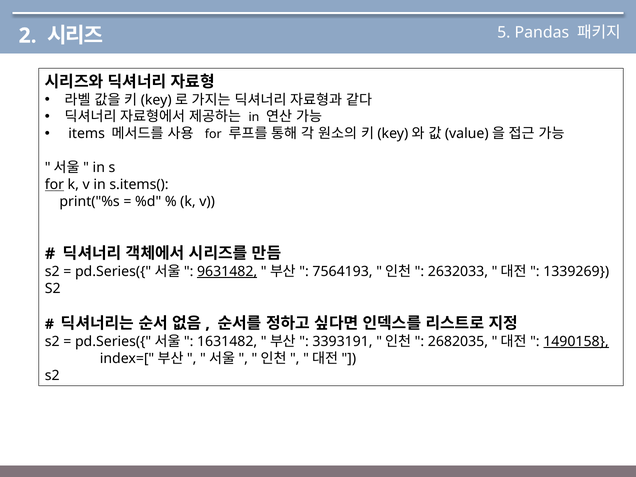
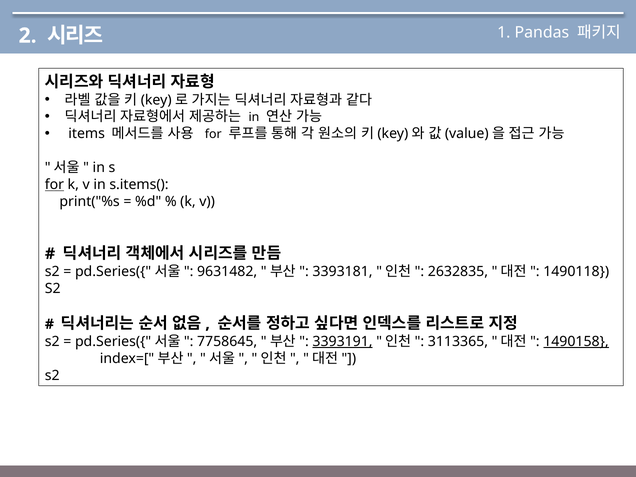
5: 5 -> 1
9631482 underline: present -> none
7564193: 7564193 -> 3393181
2632033: 2632033 -> 2632835
1339269: 1339269 -> 1490118
1631482: 1631482 -> 7758645
3393191 underline: none -> present
2682035: 2682035 -> 3113365
